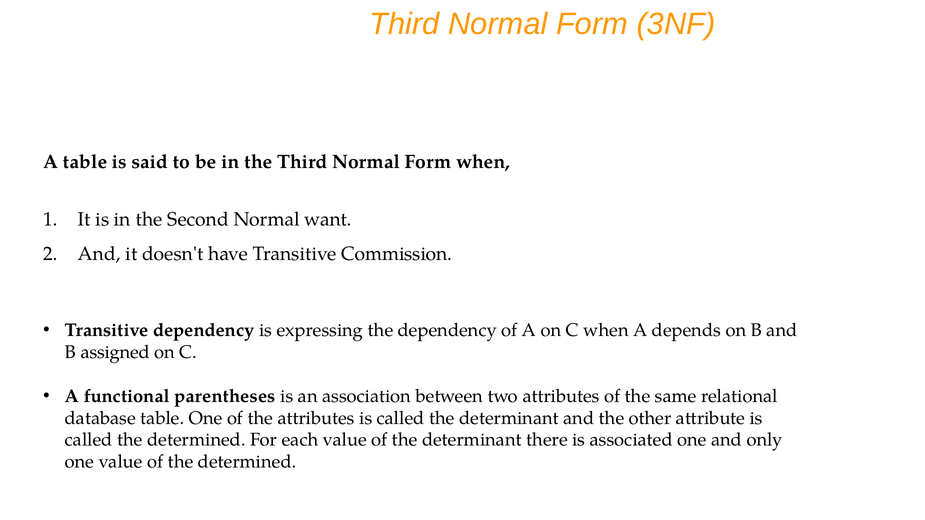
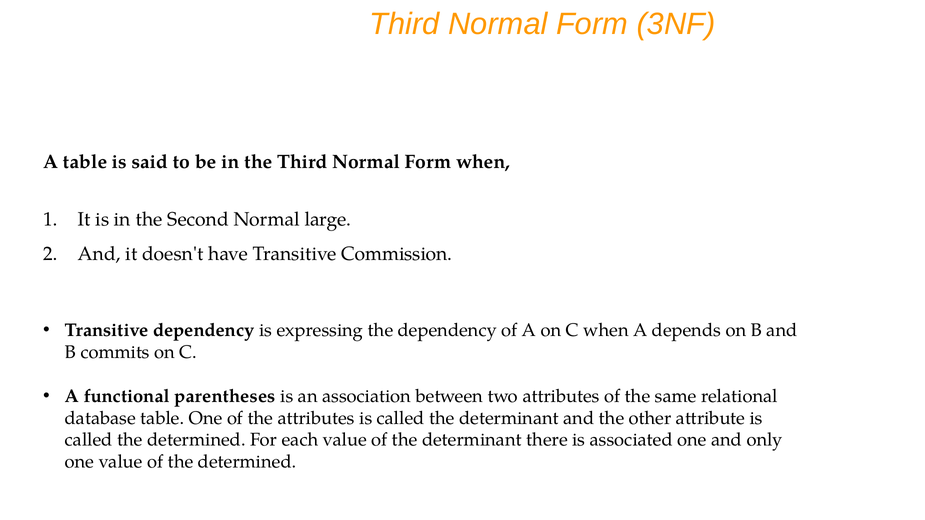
want: want -> large
assigned: assigned -> commits
